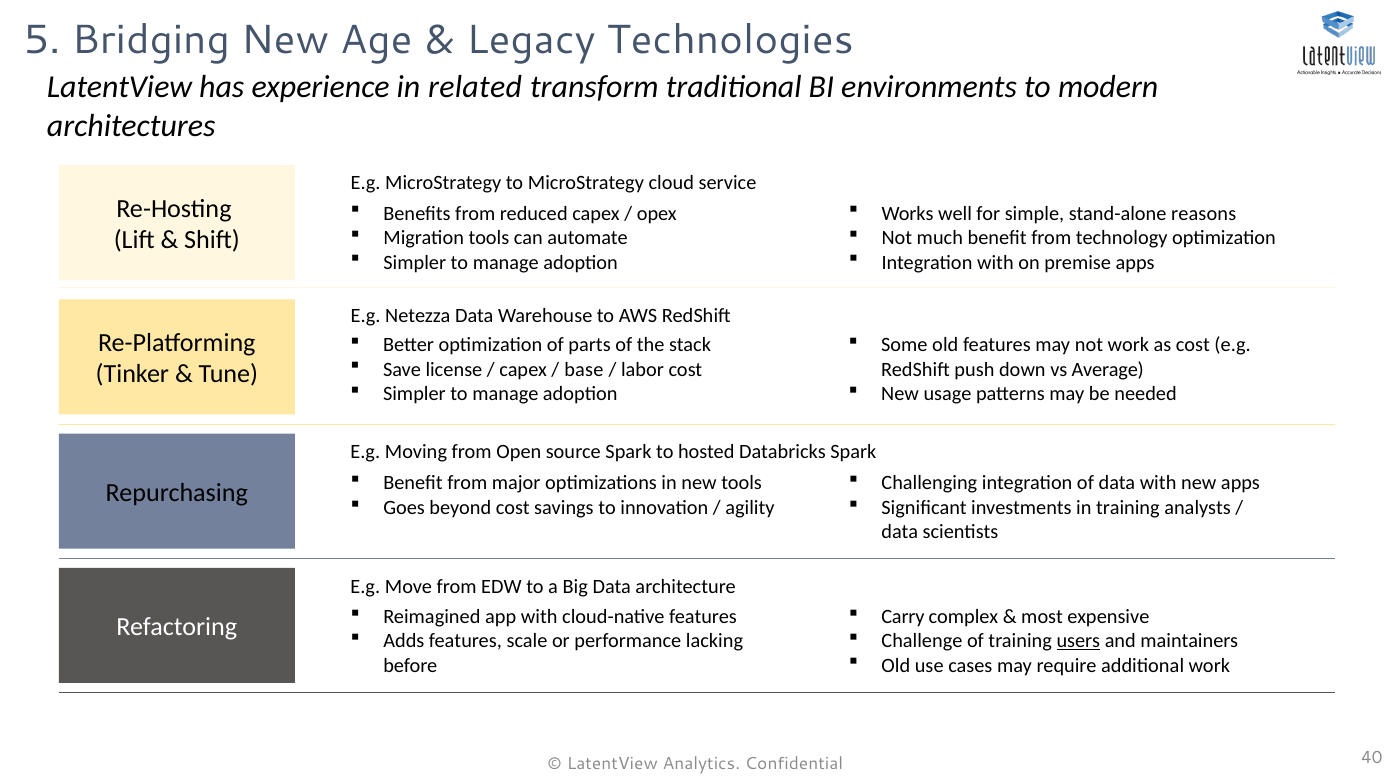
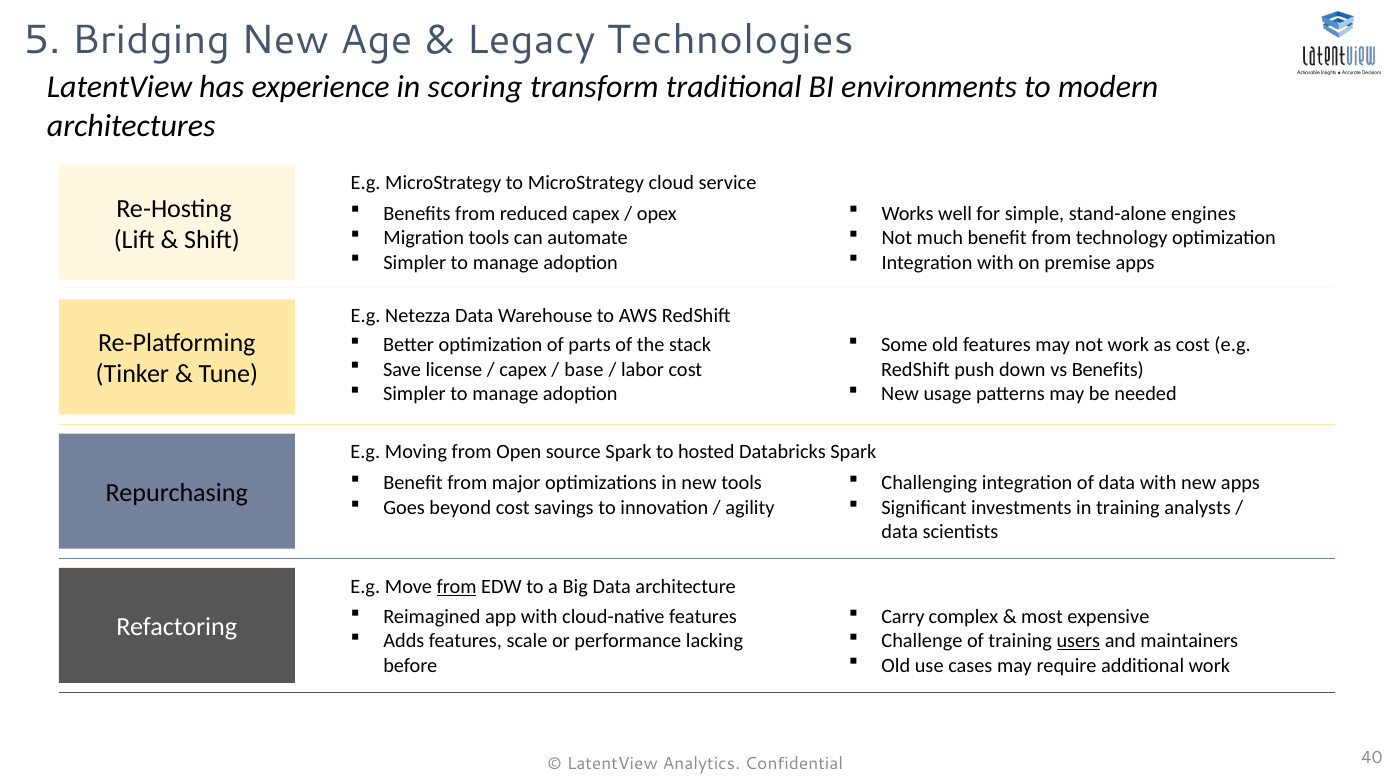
related: related -> scoring
reasons: reasons -> engines
vs Average: Average -> Benefits
from at (457, 587) underline: none -> present
